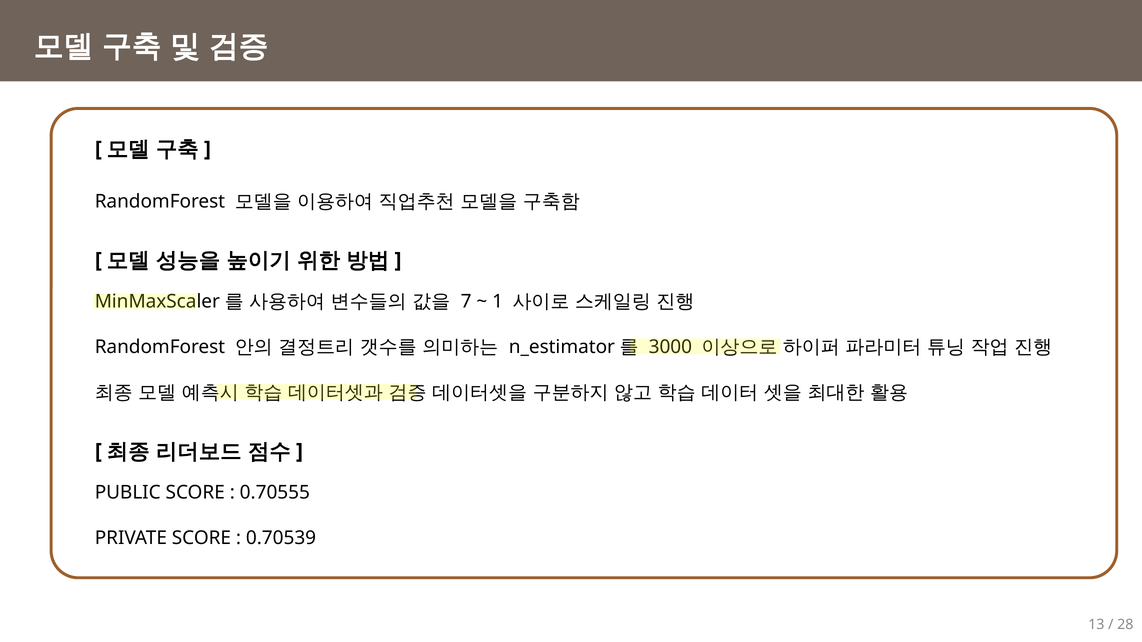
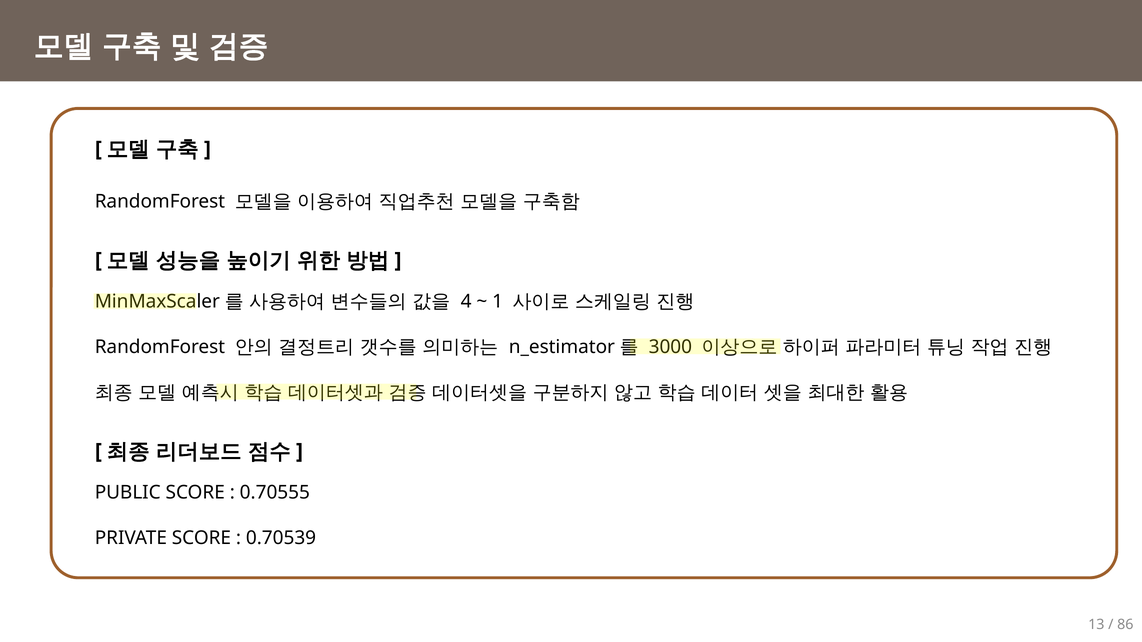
7: 7 -> 4
28: 28 -> 86
